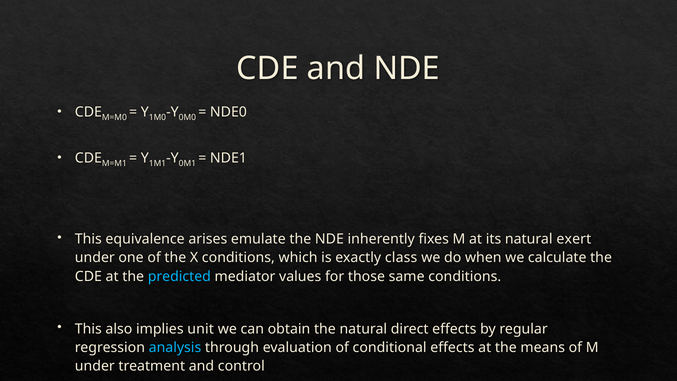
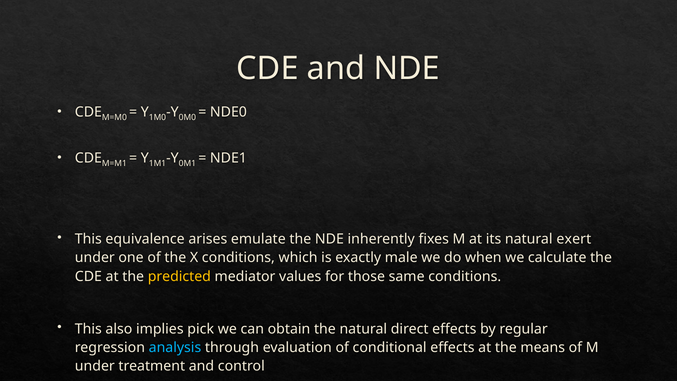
class: class -> male
predicted colour: light blue -> yellow
unit: unit -> pick
